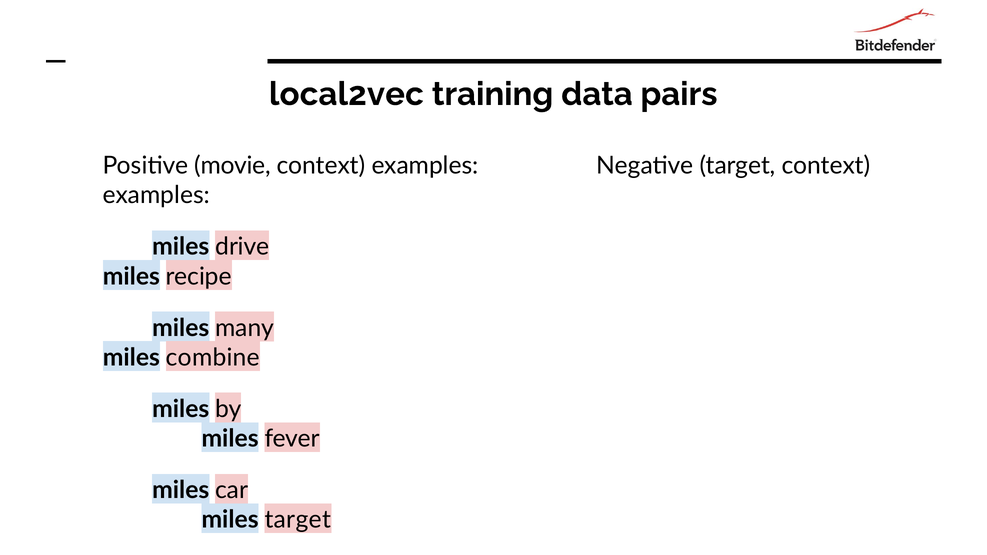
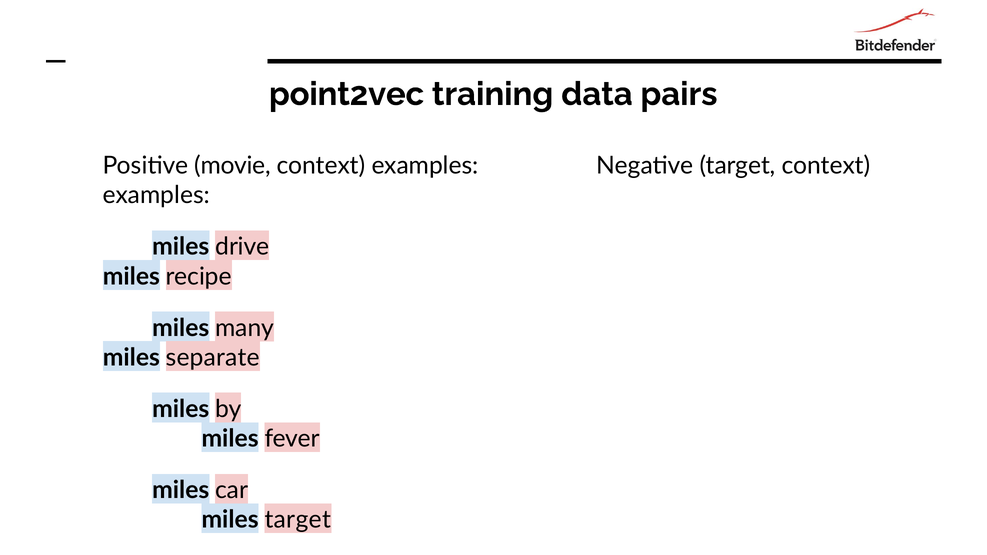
local2vec: local2vec -> point2vec
combine: combine -> separate
